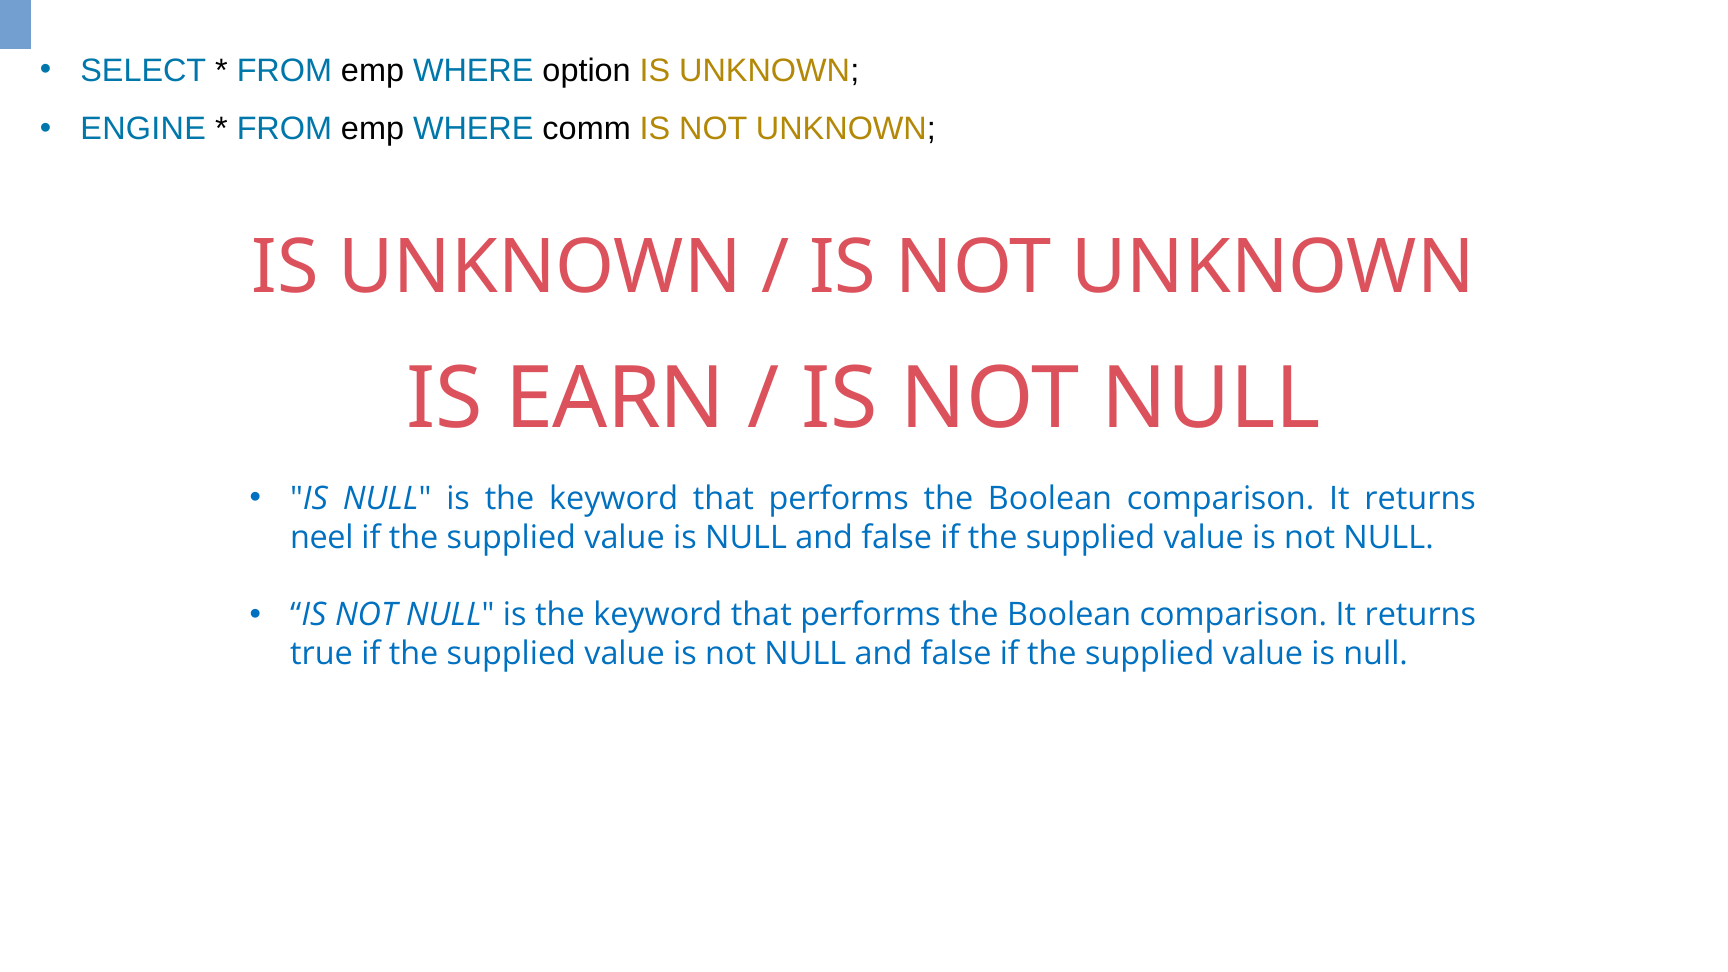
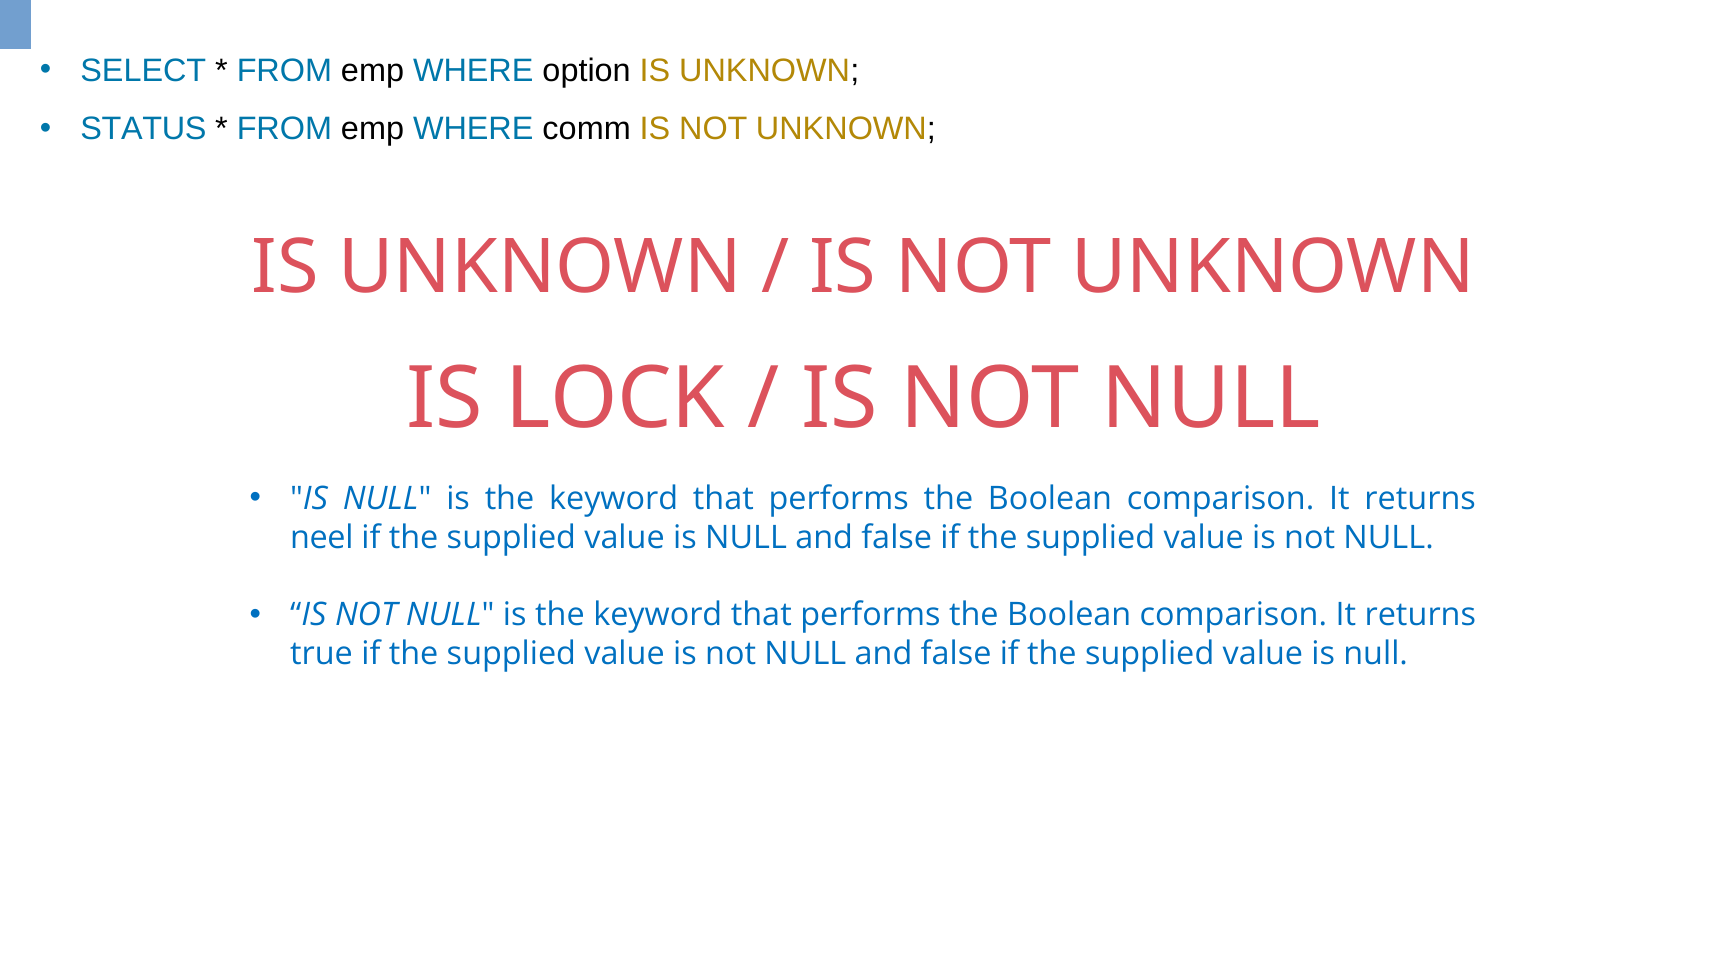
ENGINE: ENGINE -> STATUS
EARN: EARN -> LOCK
